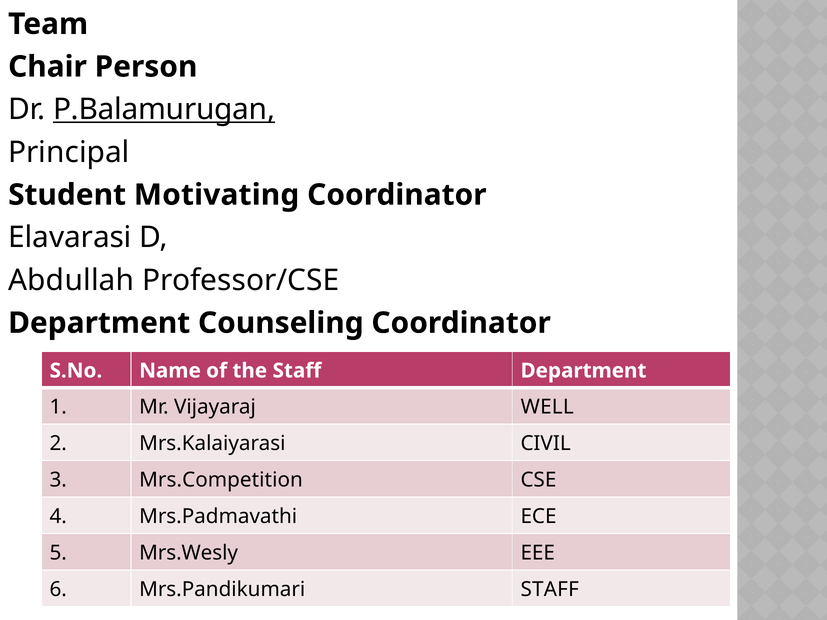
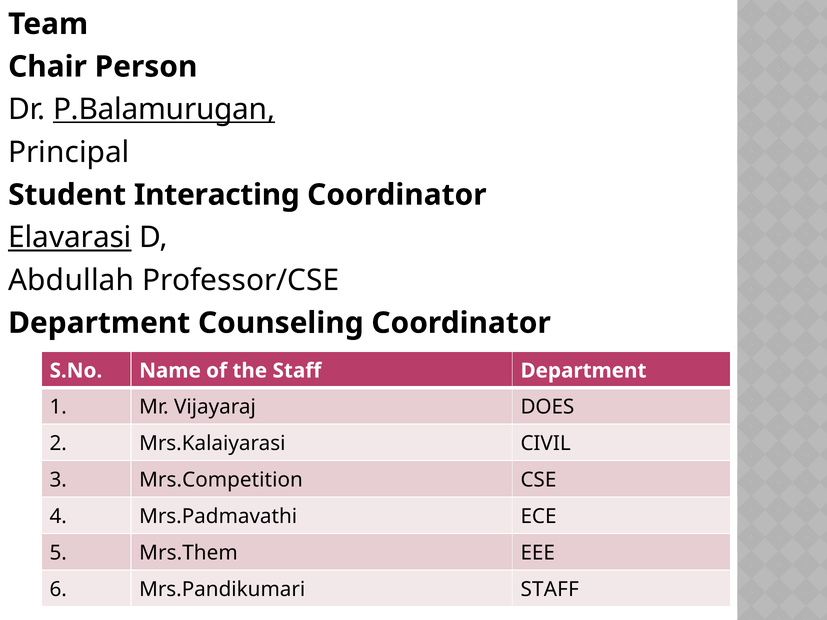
Motivating: Motivating -> Interacting
Elavarasi underline: none -> present
WELL: WELL -> DOES
Mrs.Wesly: Mrs.Wesly -> Mrs.Them
